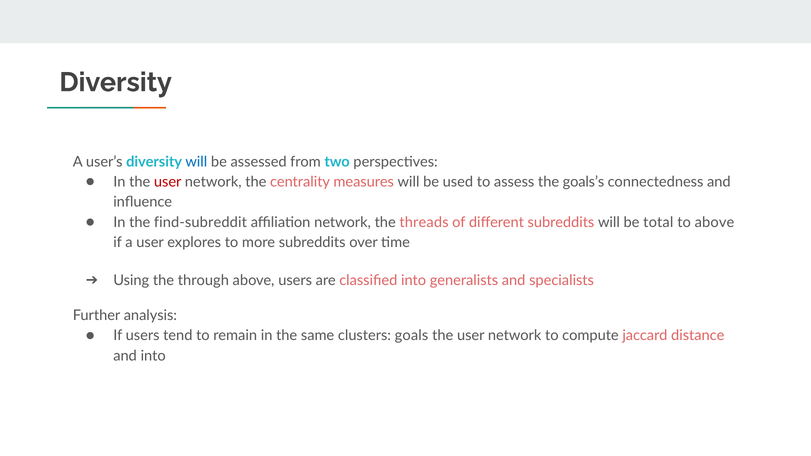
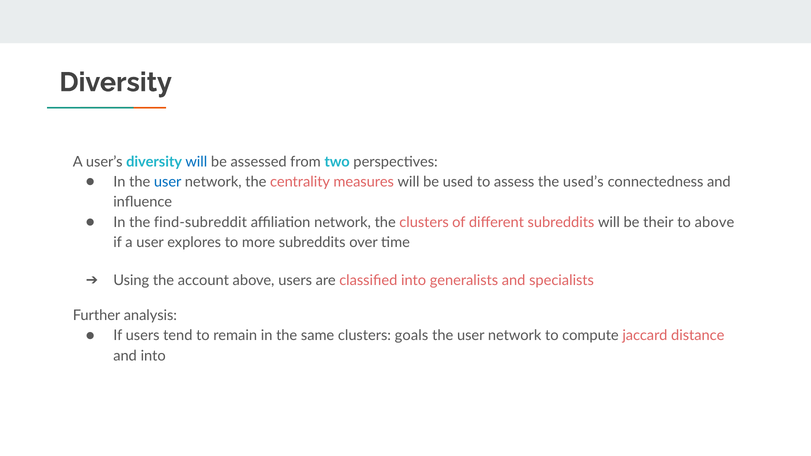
user at (168, 182) colour: red -> blue
goals’s: goals’s -> used’s
the threads: threads -> clusters
total: total -> their
through: through -> account
